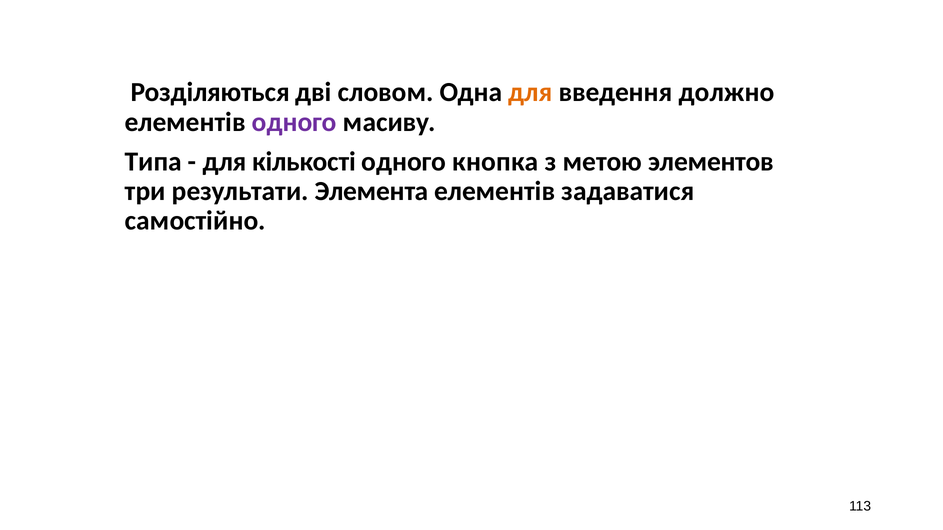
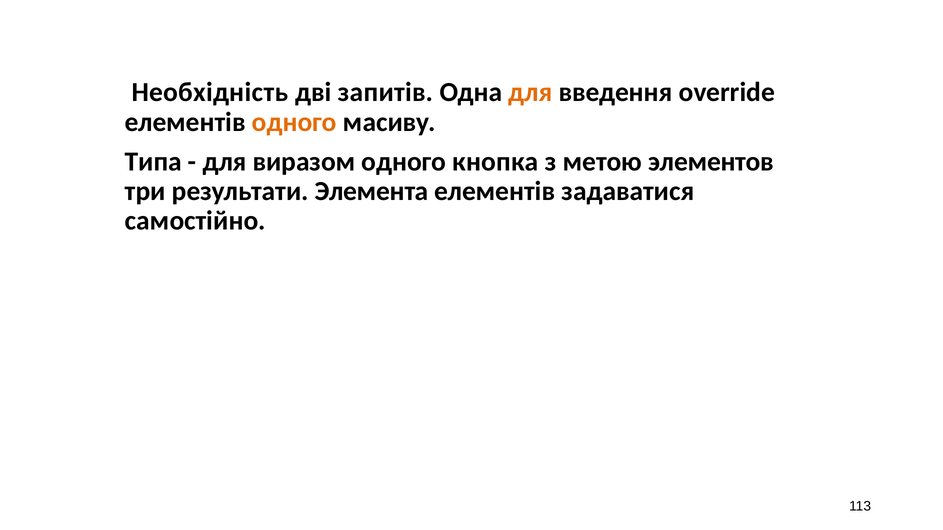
Розділяються: Розділяються -> Необхідність
словом: словом -> запитів
должно: должно -> override
одного at (294, 122) colour: purple -> orange
кількості: кількості -> виразом
